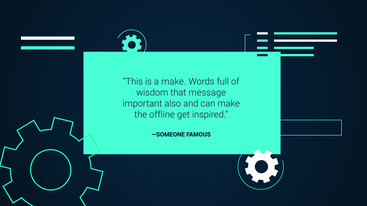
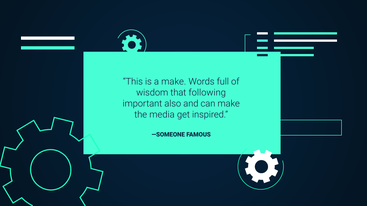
message: message -> following
offline: offline -> media
